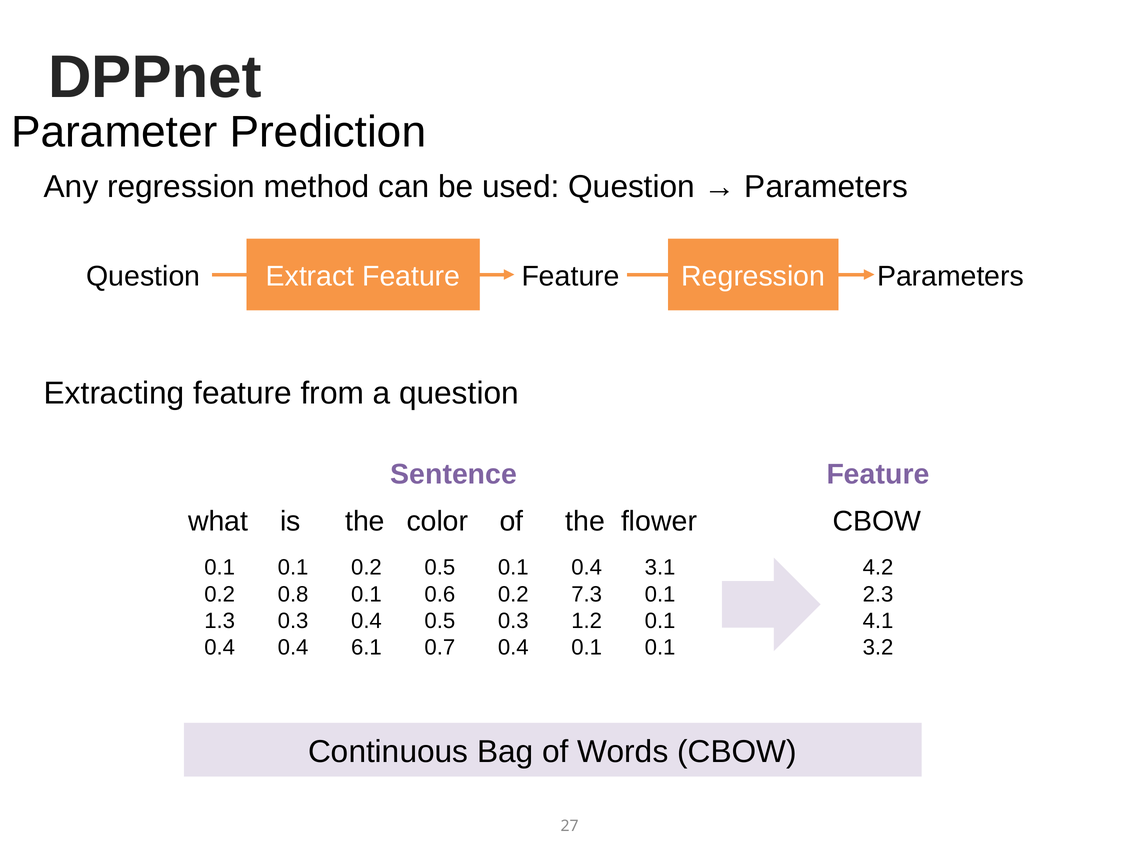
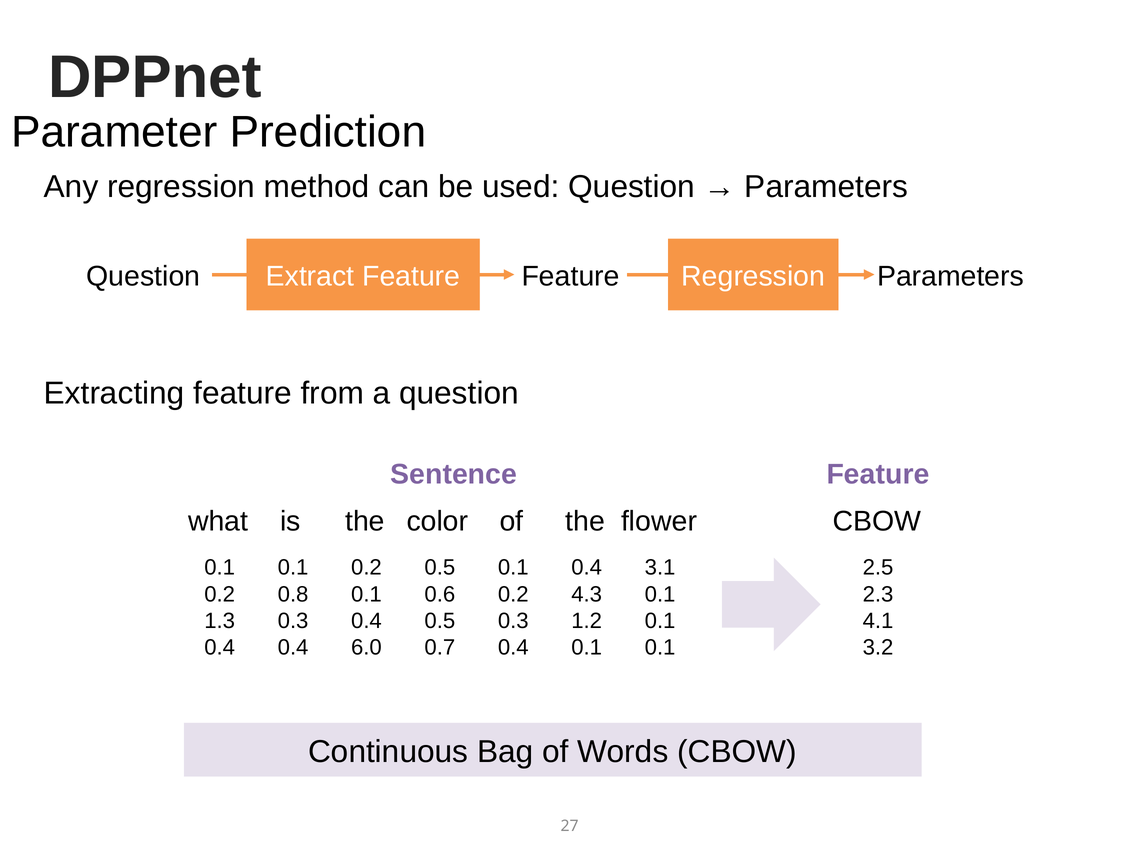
4.2: 4.2 -> 2.5
7.3: 7.3 -> 4.3
6.1: 6.1 -> 6.0
